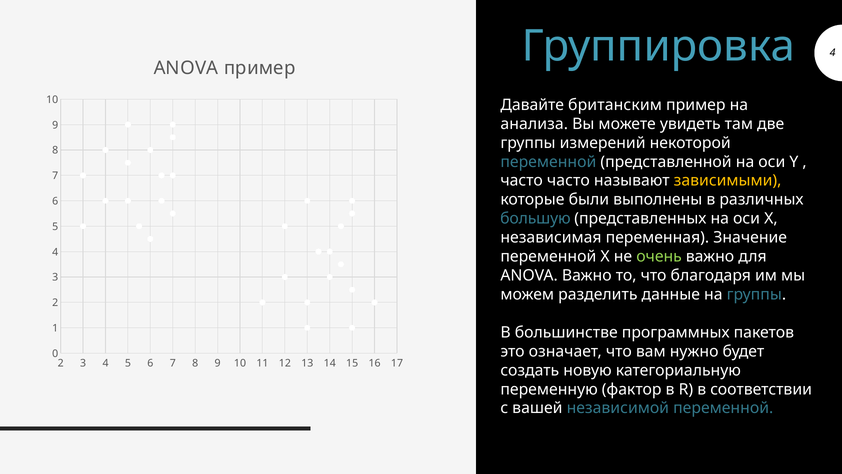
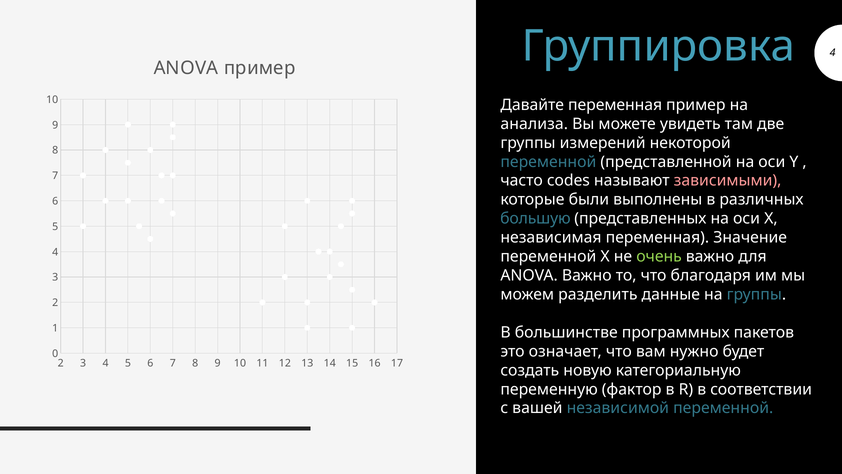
Давайте британским: британским -> переменная
часто часто: часто -> codes
зависимыми colour: yellow -> pink
